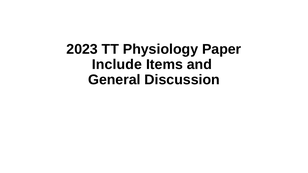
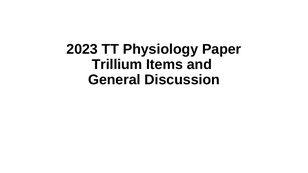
Include: Include -> Trillium
